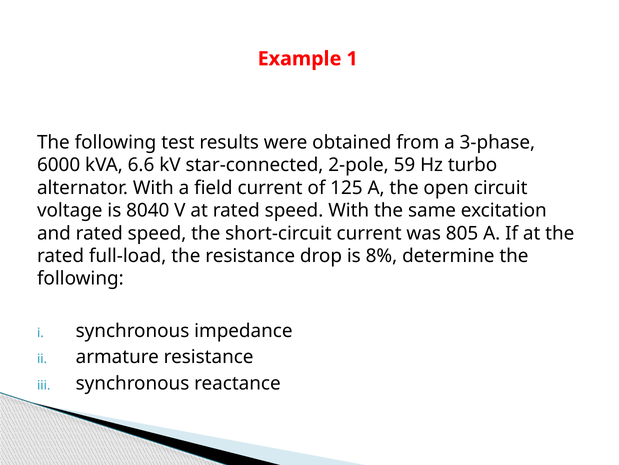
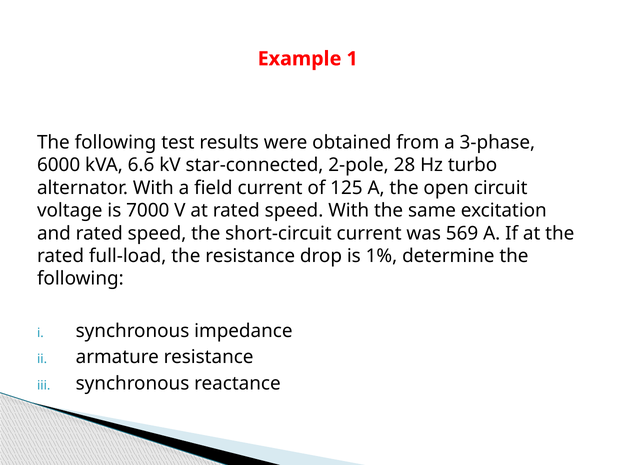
59: 59 -> 28
8040: 8040 -> 7000
805: 805 -> 569
8%: 8% -> 1%
